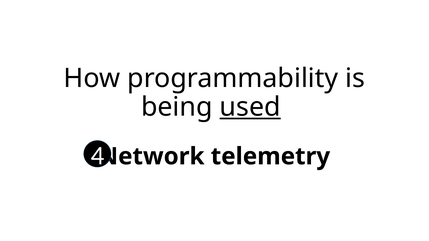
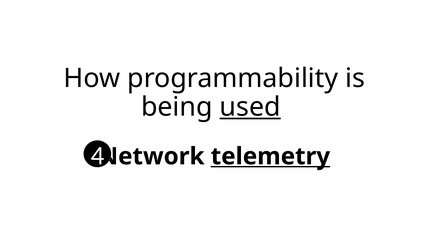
telemetry underline: none -> present
